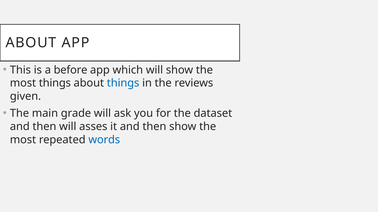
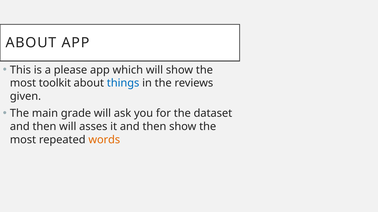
before: before -> please
most things: things -> toolkit
words colour: blue -> orange
